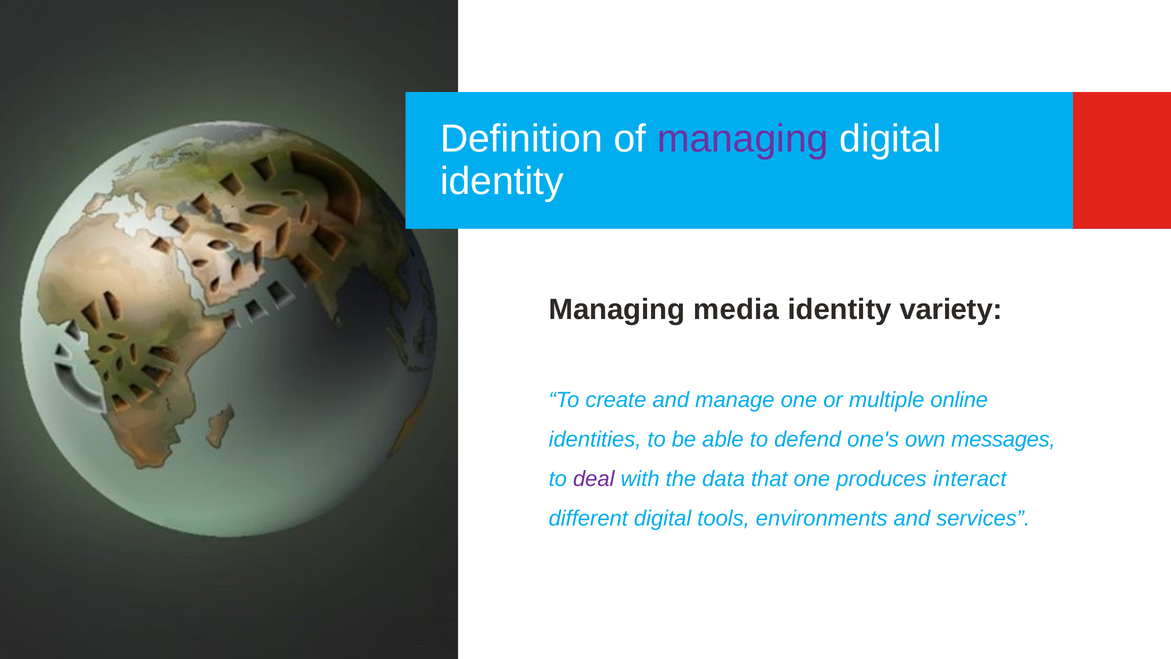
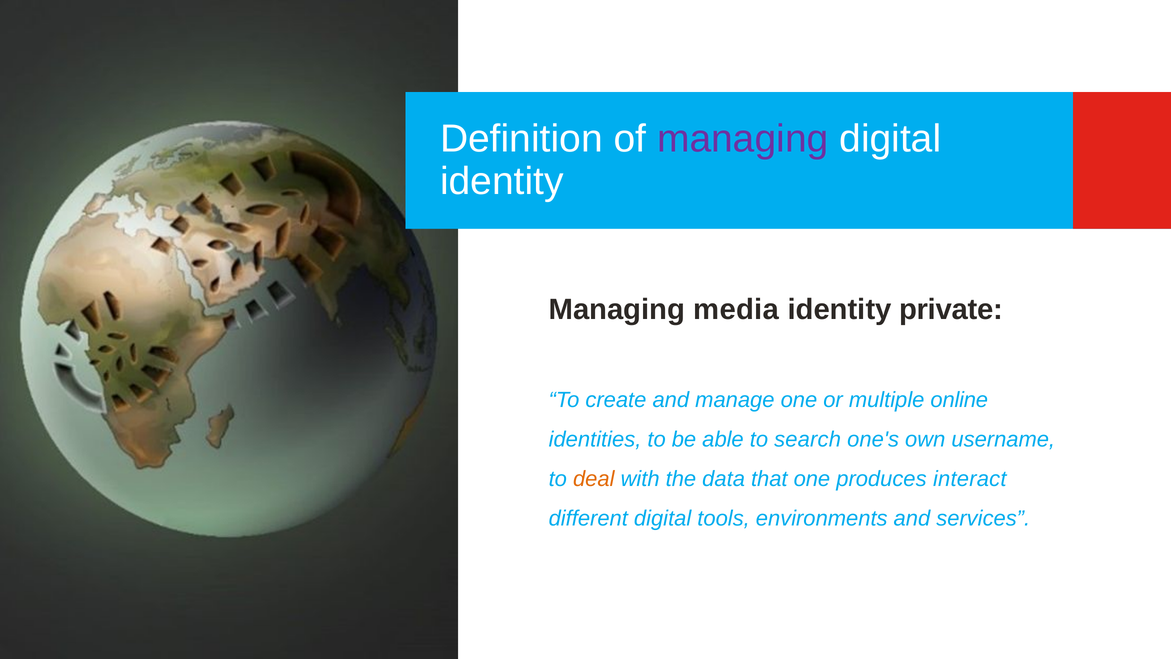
variety: variety -> private
defend: defend -> search
messages: messages -> username
deal colour: purple -> orange
